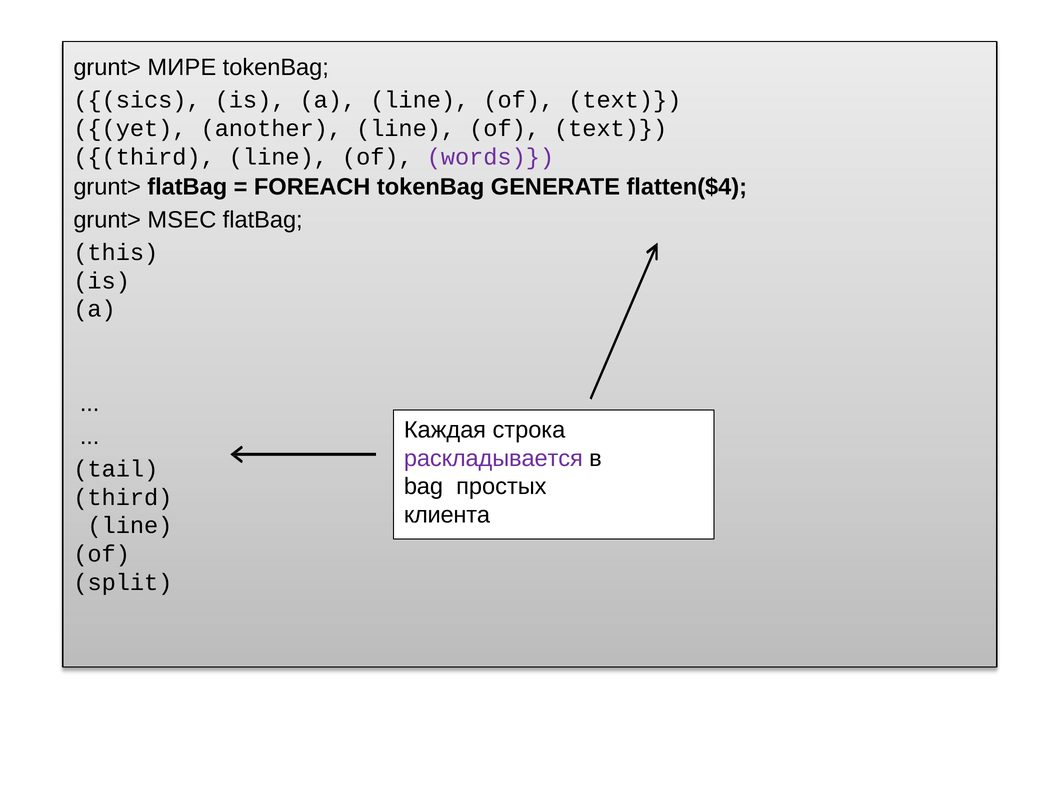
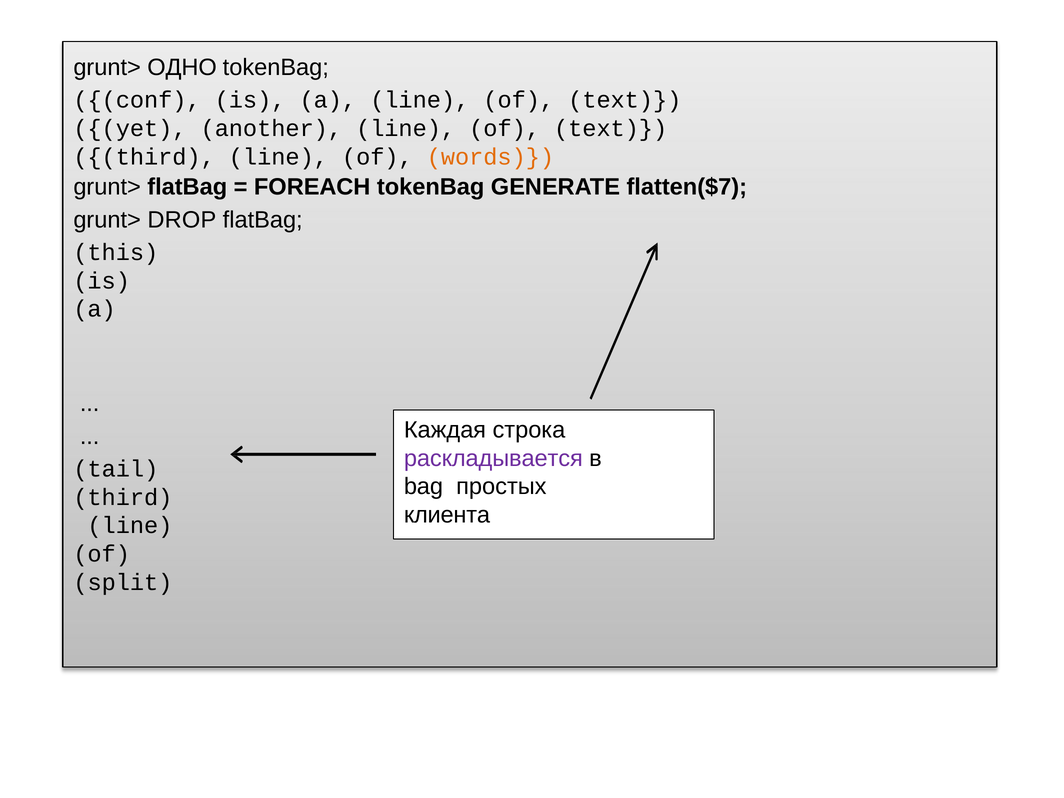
МИРЕ: МИРЕ -> ОДНО
sics: sics -> conf
words colour: purple -> orange
flatten($4: flatten($4 -> flatten($7
MSEC: MSEC -> DROP
